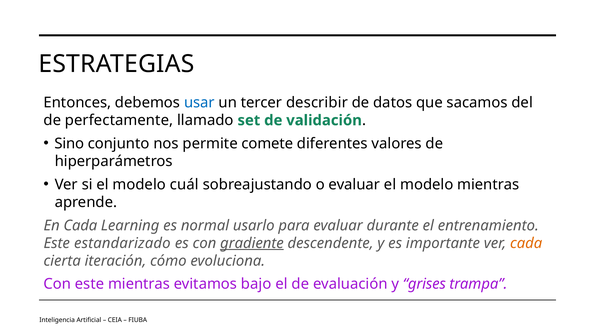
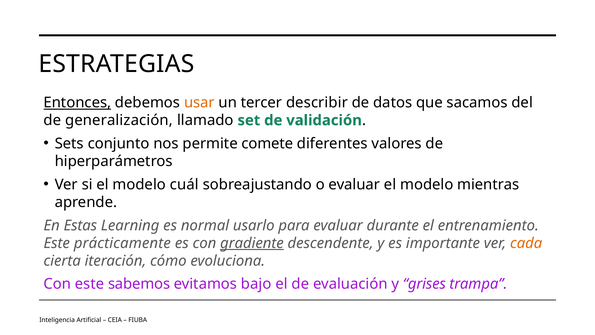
Entonces underline: none -> present
usar colour: blue -> orange
perfectamente: perfectamente -> generalización
Sino: Sino -> Sets
En Cada: Cada -> Estas
estandarizado: estandarizado -> prácticamente
este mientras: mientras -> sabemos
